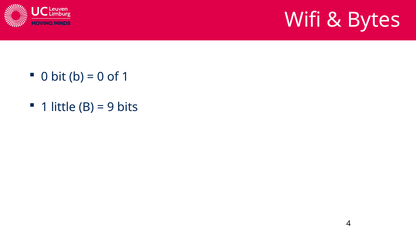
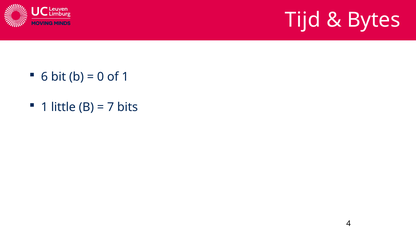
Wifi: Wifi -> Tijd
0 at (44, 77): 0 -> 6
9: 9 -> 7
